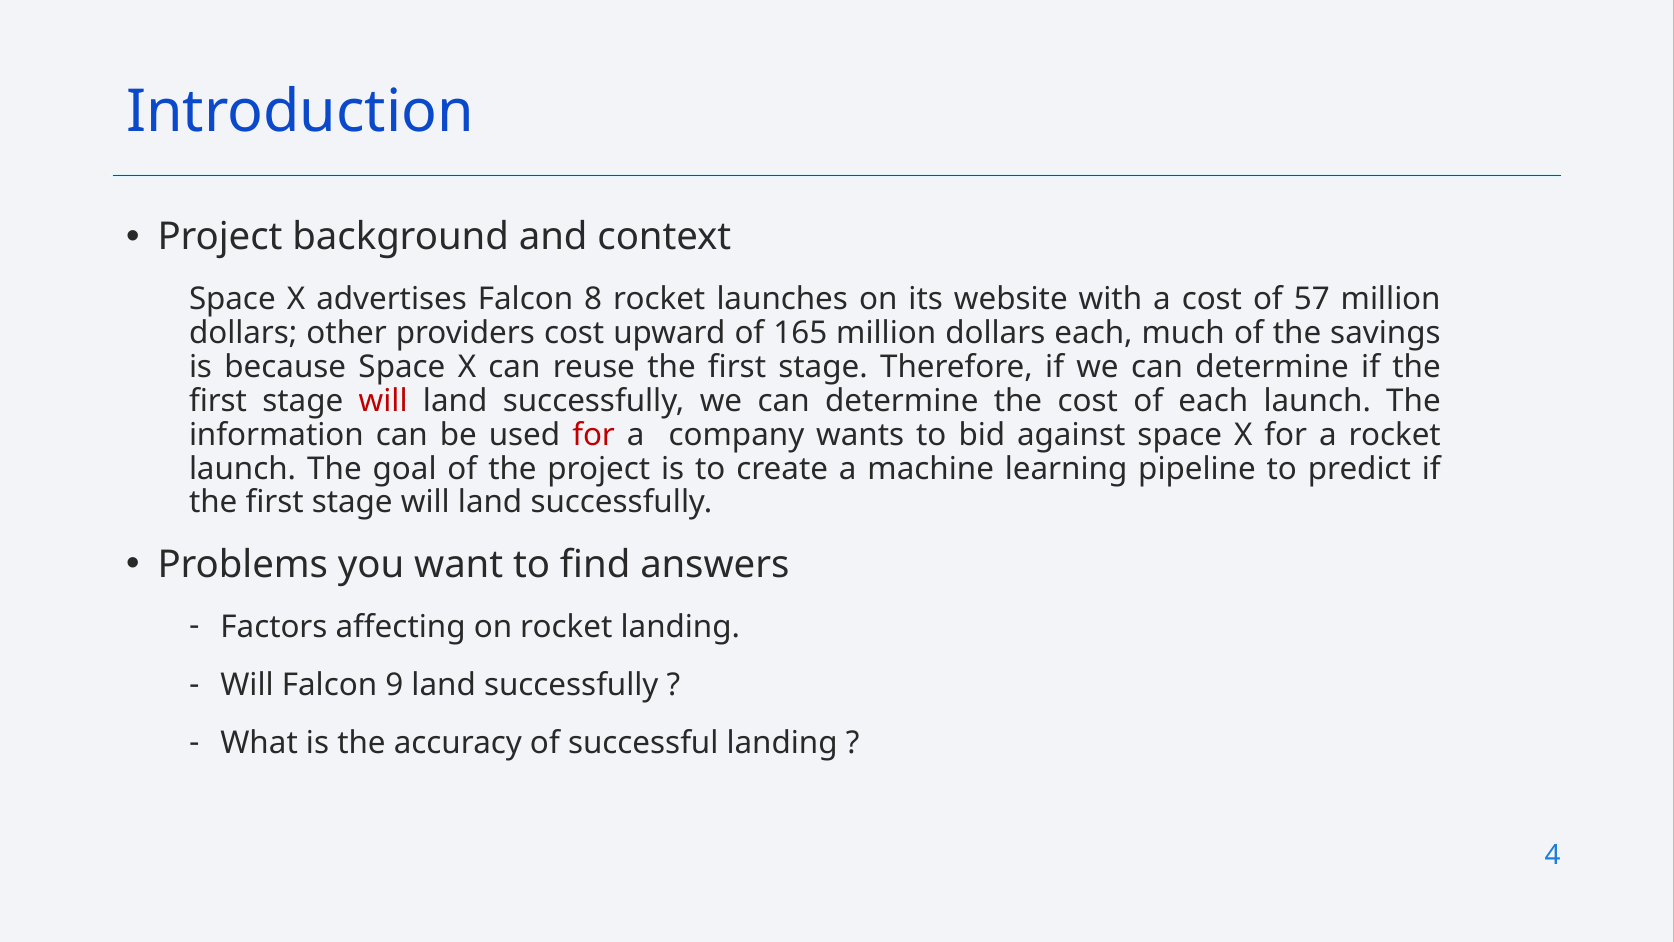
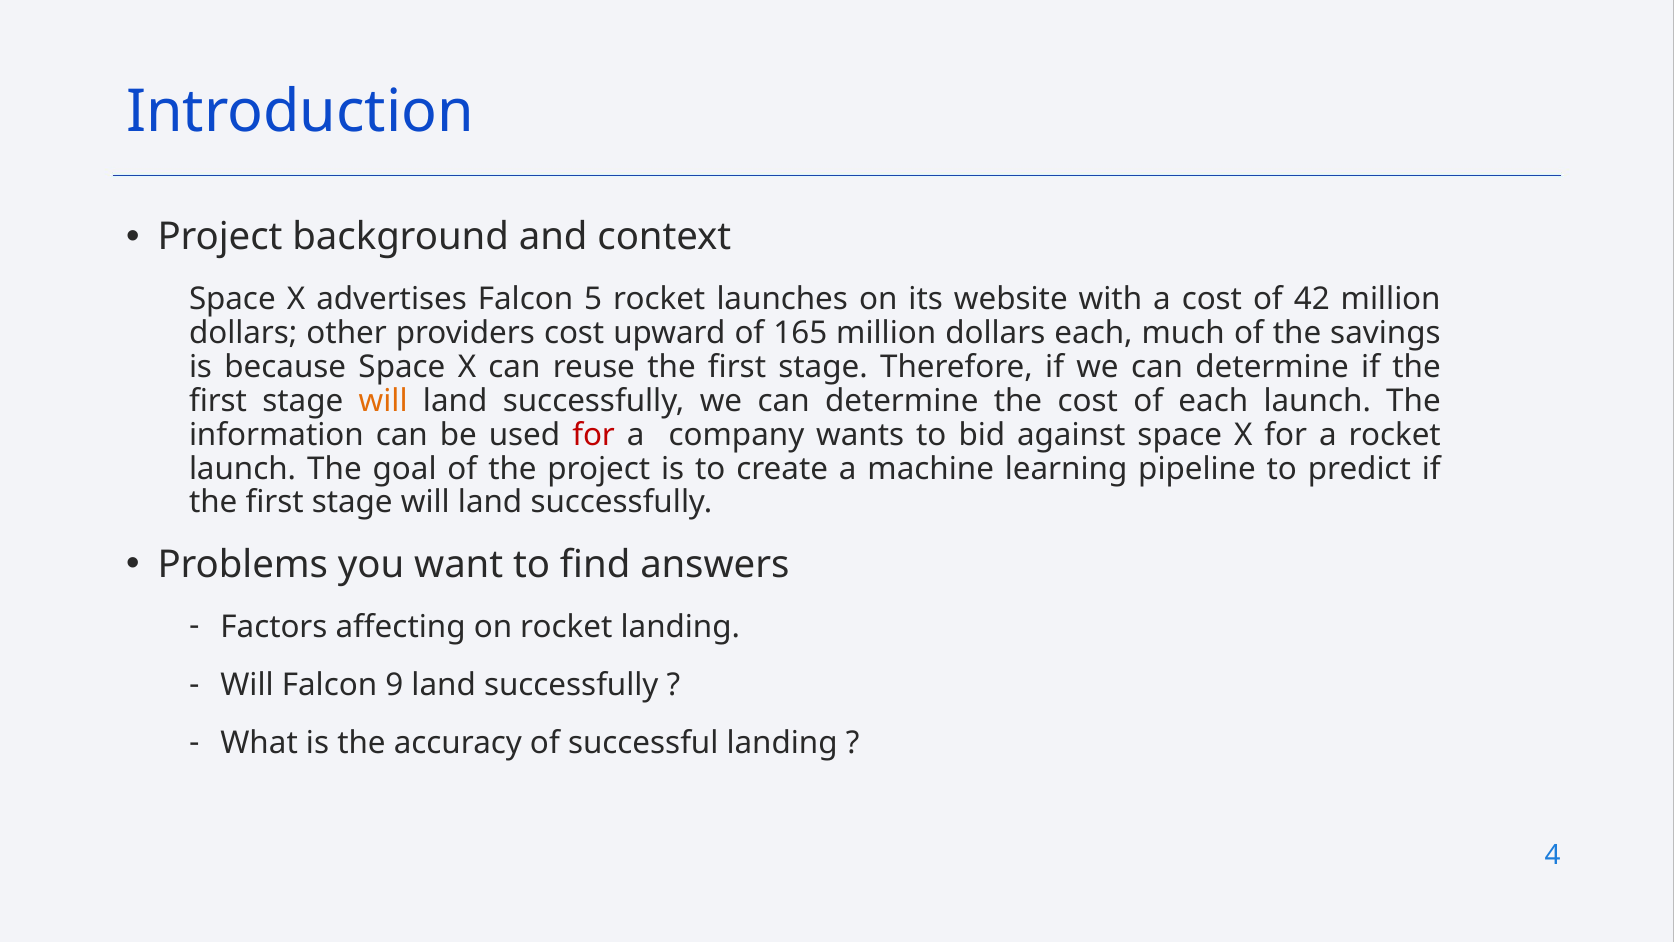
8: 8 -> 5
57: 57 -> 42
will at (383, 401) colour: red -> orange
